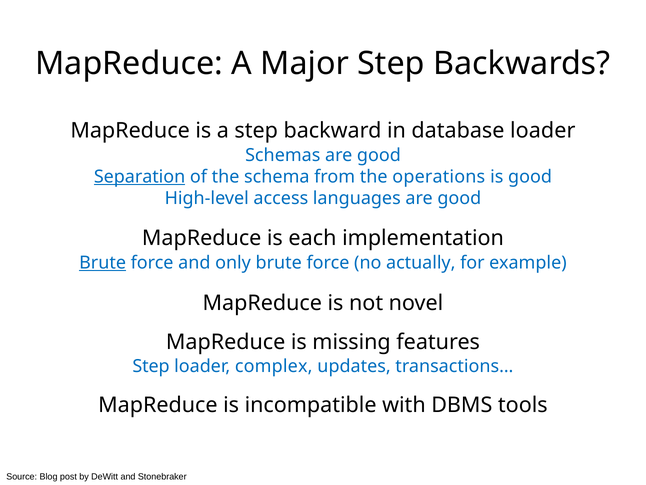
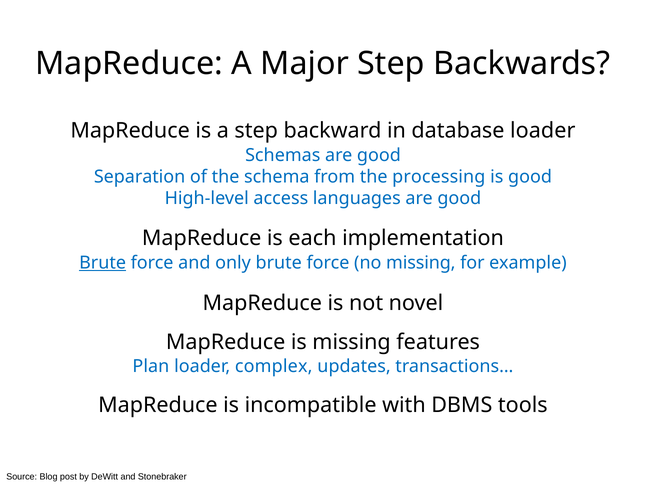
Separation underline: present -> none
operations: operations -> processing
no actually: actually -> missing
Step at (151, 366): Step -> Plan
